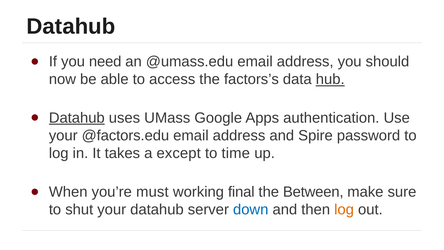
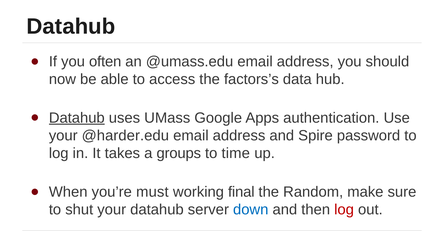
need: need -> often
hub underline: present -> none
@factors.edu: @factors.edu -> @harder.edu
except: except -> groups
Between: Between -> Random
log at (344, 210) colour: orange -> red
